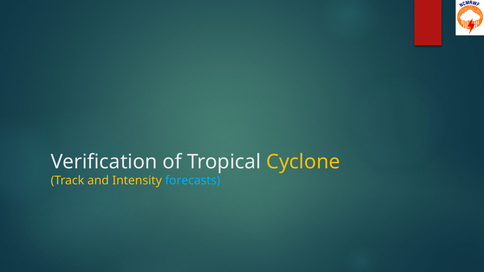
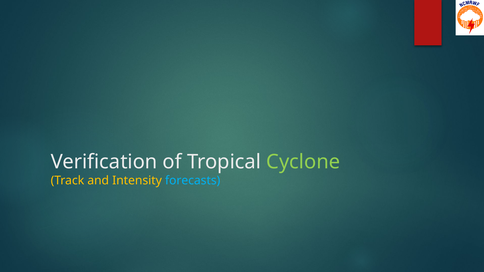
Cyclone colour: yellow -> light green
